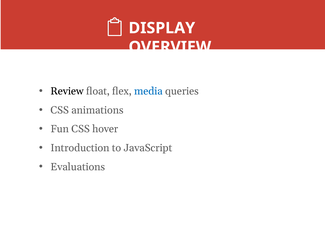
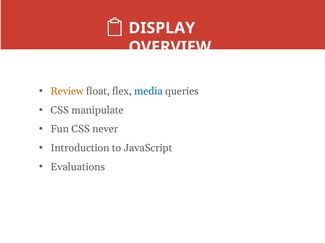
Review colour: black -> orange
animations: animations -> manipulate
hover: hover -> never
